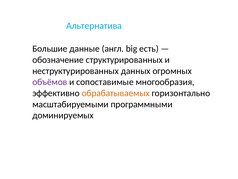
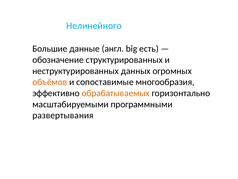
Альтернатива: Альтернатива -> Нелинейного
объёмов colour: purple -> orange
доминируемых: доминируемых -> развертывания
